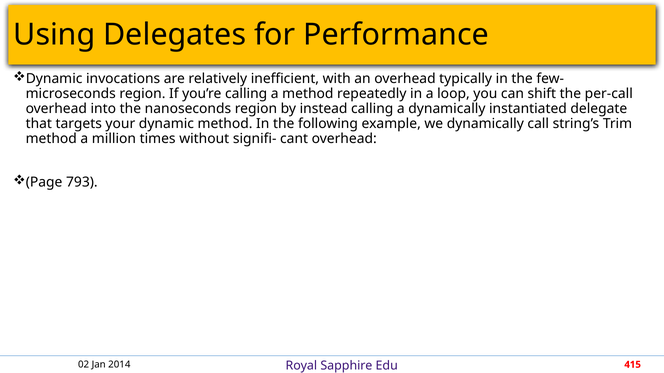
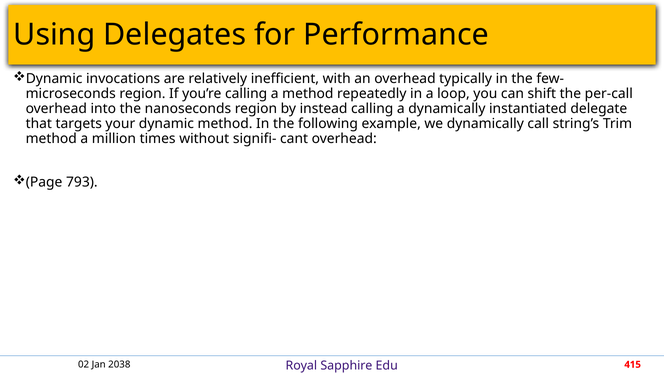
2014: 2014 -> 2038
